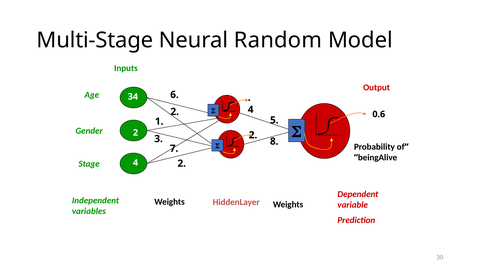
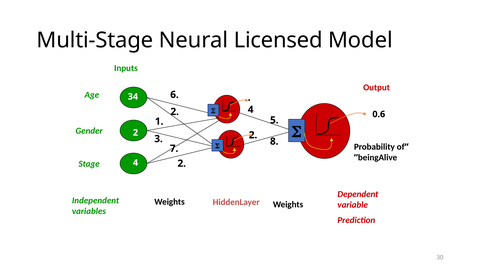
Random: Random -> Licensed
